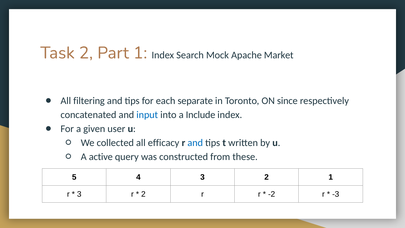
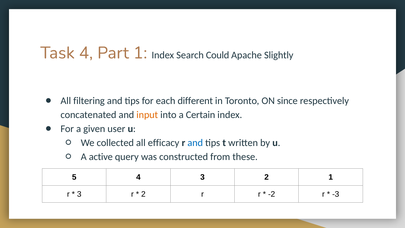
Task 2: 2 -> 4
Mock: Mock -> Could
Market: Market -> Slightly
separate: separate -> different
input colour: blue -> orange
Include: Include -> Certain
